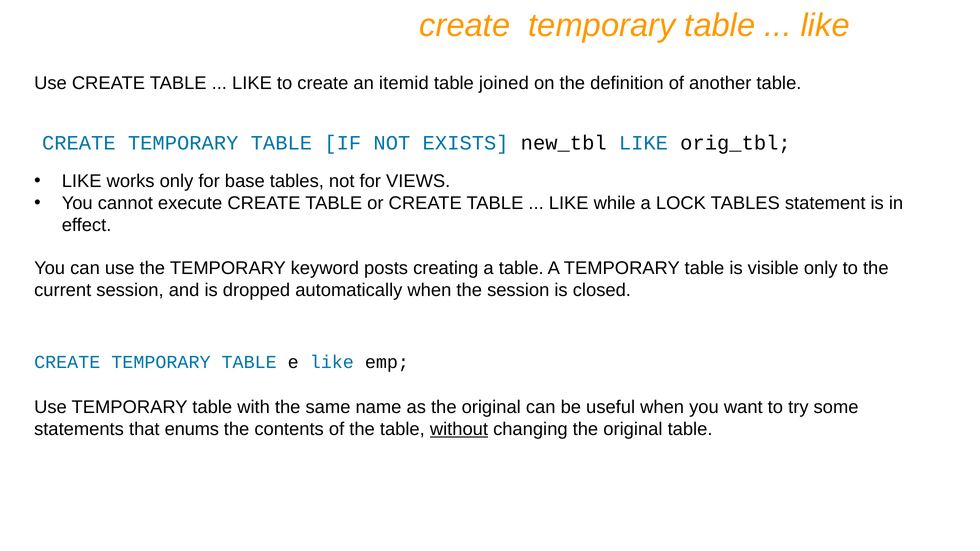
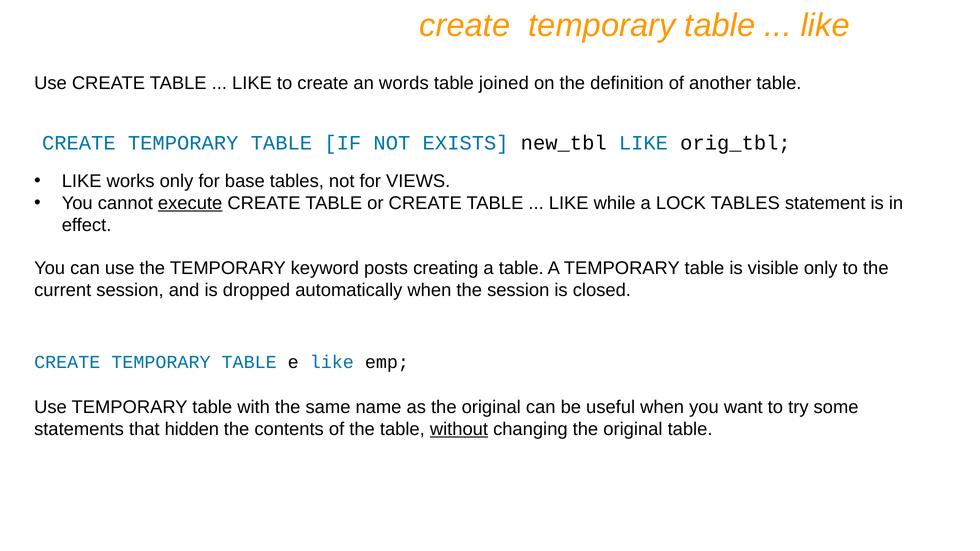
itemid: itemid -> words
execute underline: none -> present
enums: enums -> hidden
